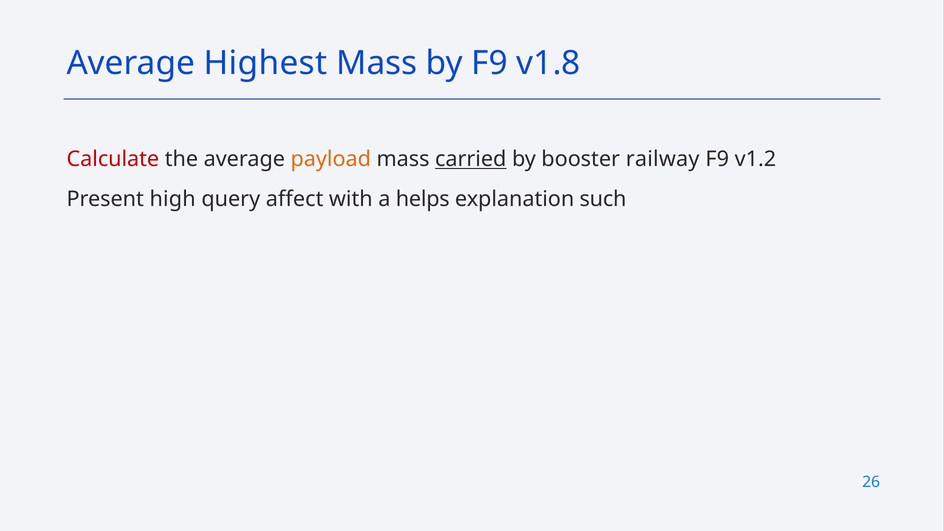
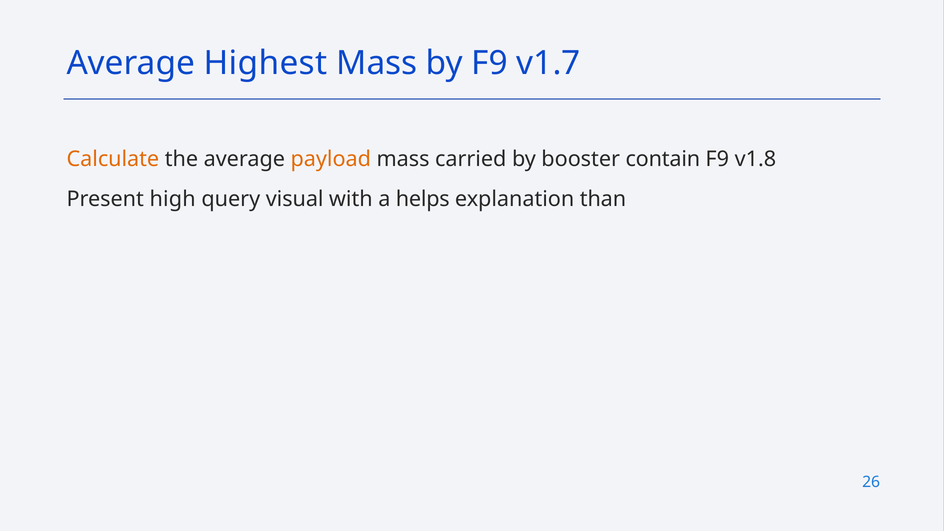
v1.8: v1.8 -> v1.7
Calculate colour: red -> orange
carried underline: present -> none
railway: railway -> contain
v1.2: v1.2 -> v1.8
affect: affect -> visual
such: such -> than
